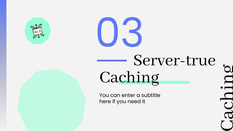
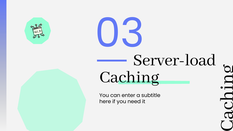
Server-true: Server-true -> Server-load
